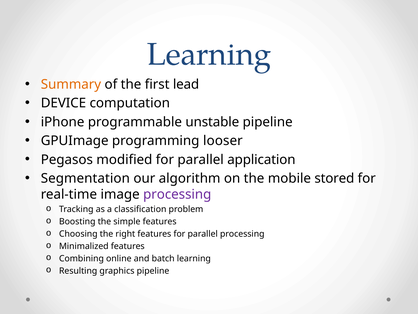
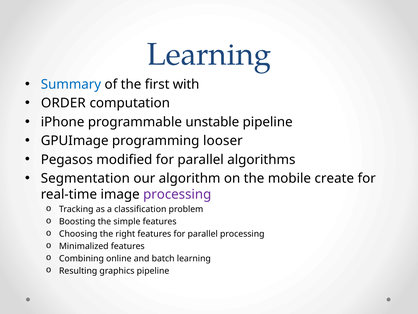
Summary colour: orange -> blue
lead: lead -> with
DEVICE: DEVICE -> ORDER
application: application -> algorithms
stored: stored -> create
